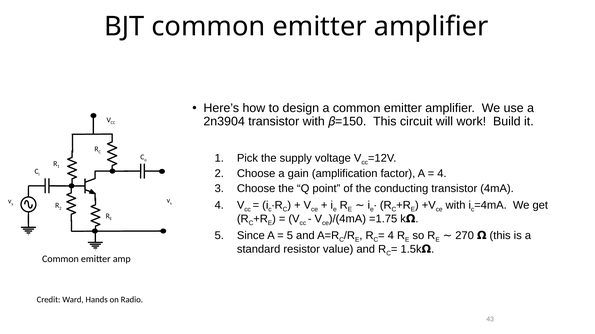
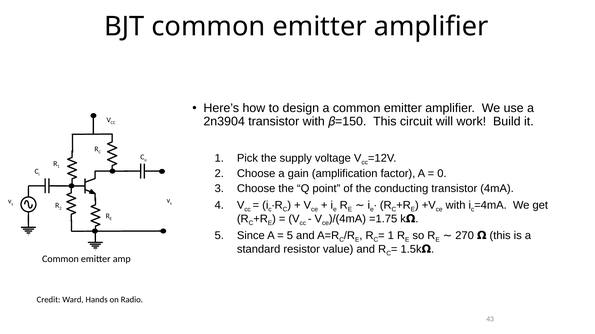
4 at (442, 174): 4 -> 0
4 at (391, 236): 4 -> 1
